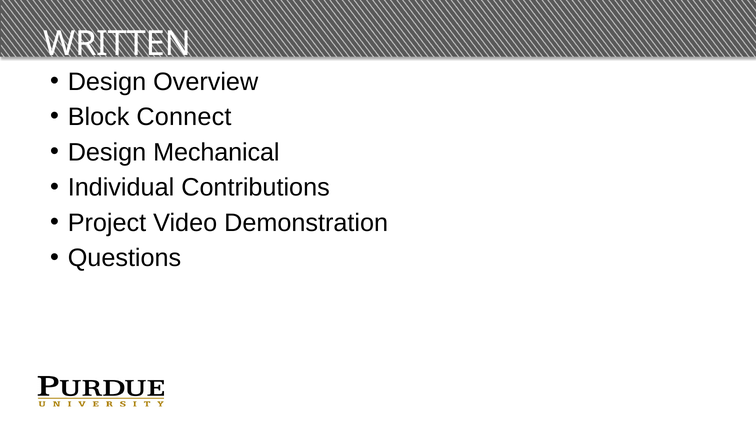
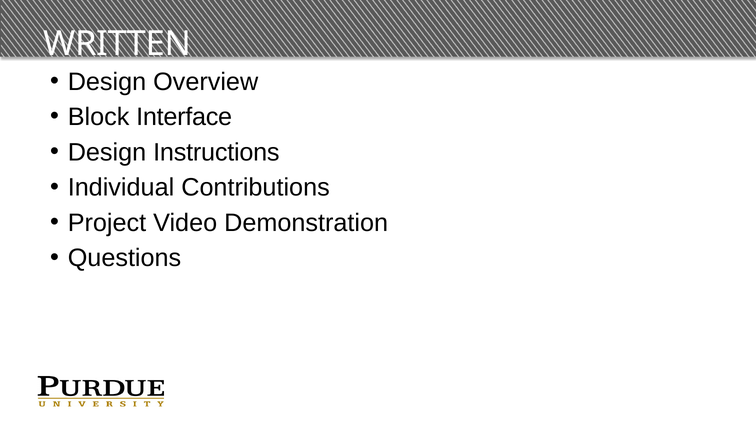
Connect: Connect -> Interface
Mechanical: Mechanical -> Instructions
